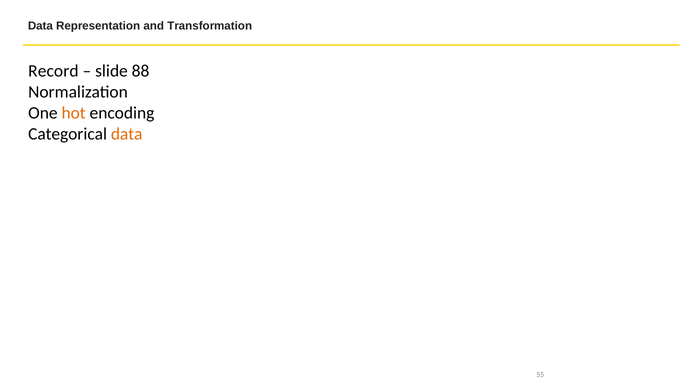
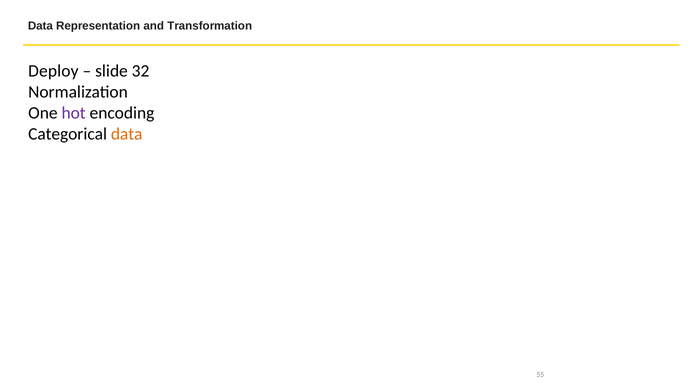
Record: Record -> Deploy
88: 88 -> 32
hot colour: orange -> purple
